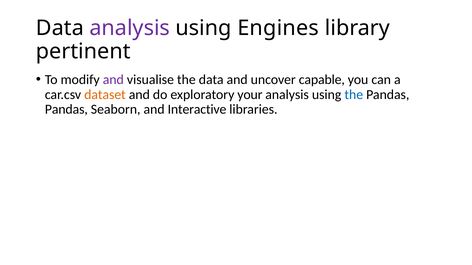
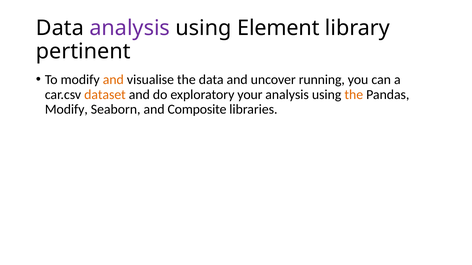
Engines: Engines -> Element
and at (113, 80) colour: purple -> orange
capable: capable -> running
the at (354, 95) colour: blue -> orange
Pandas at (66, 110): Pandas -> Modify
Interactive: Interactive -> Composite
